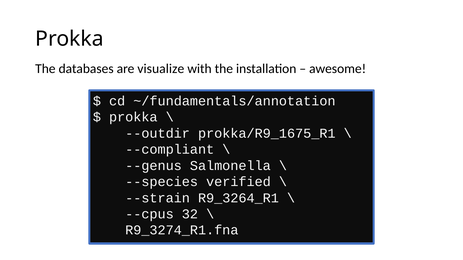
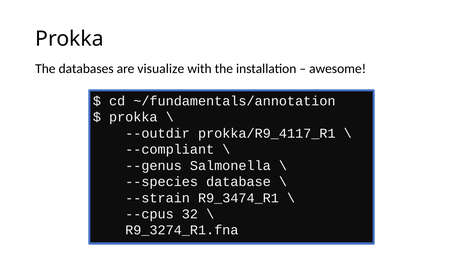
prokka/R9_1675_R1: prokka/R9_1675_R1 -> prokka/R9_4117_R1
verified: verified -> database
R9_3264_R1: R9_3264_R1 -> R9_3474_R1
